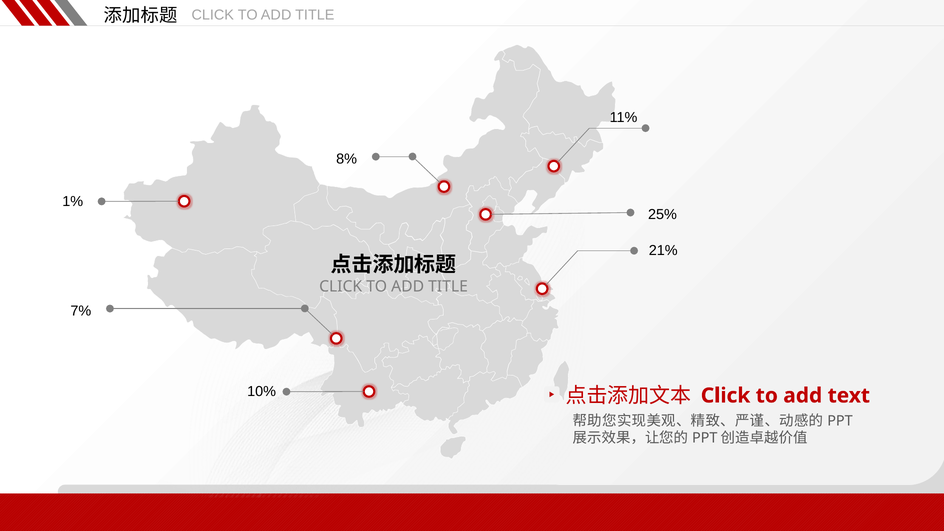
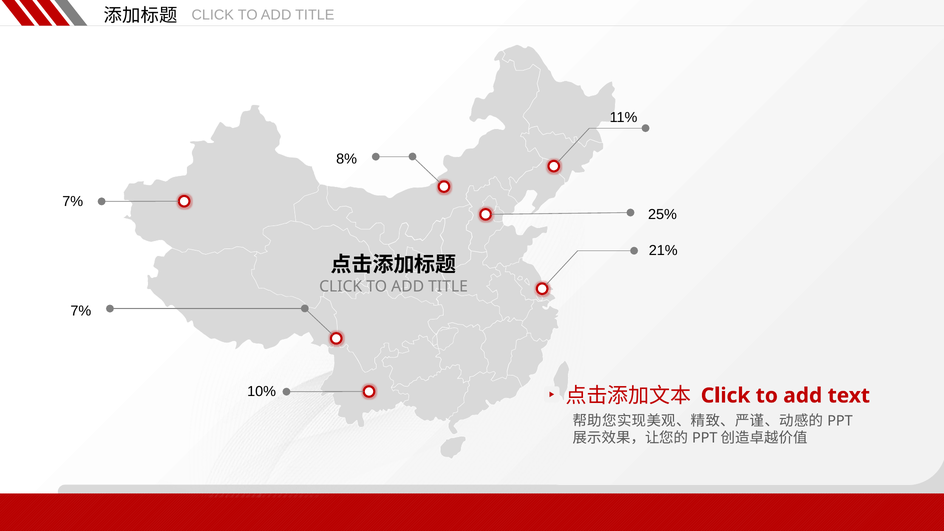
1% at (73, 201): 1% -> 7%
